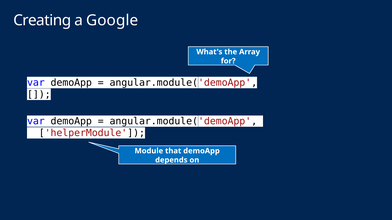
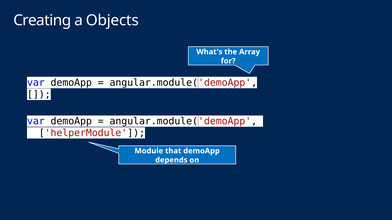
Google: Google -> Objects
